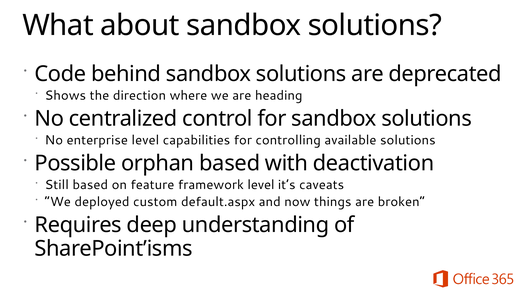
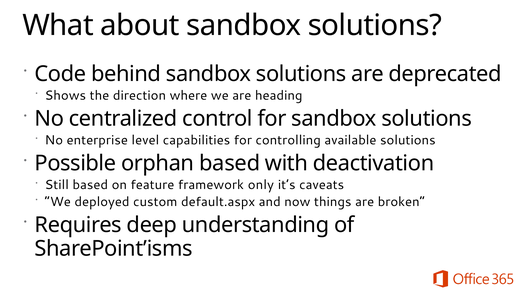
framework level: level -> only
